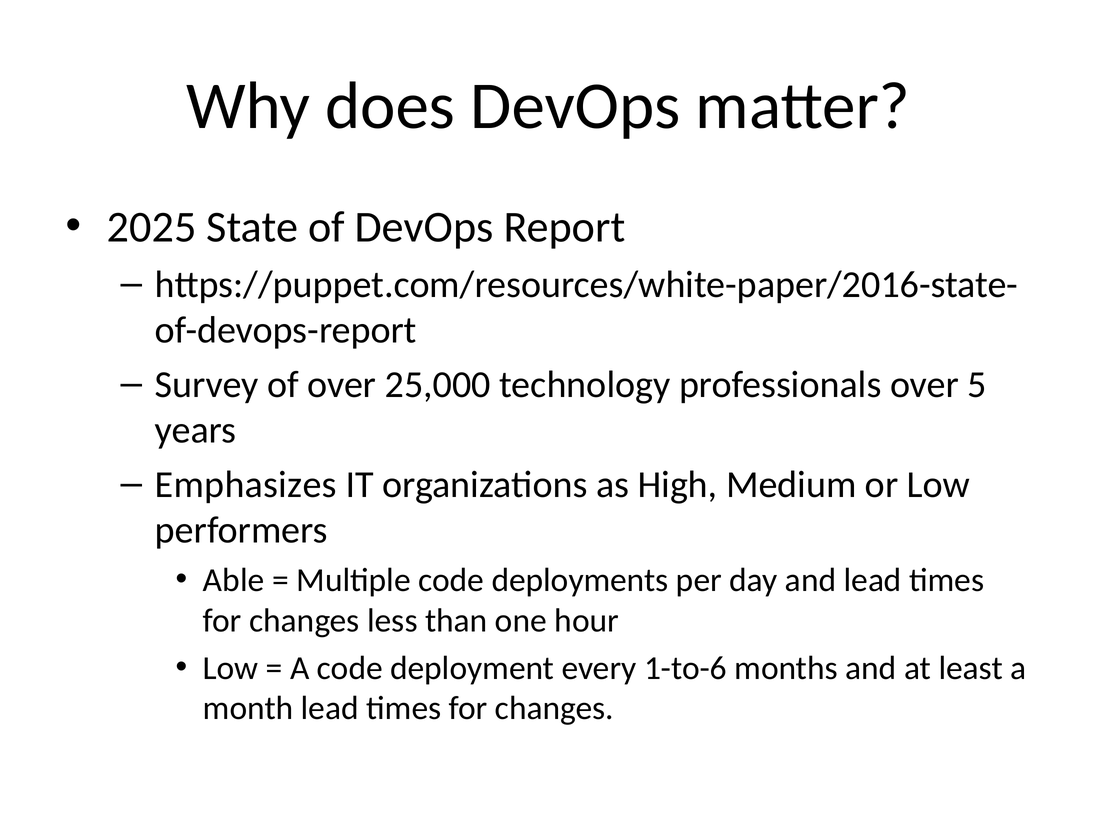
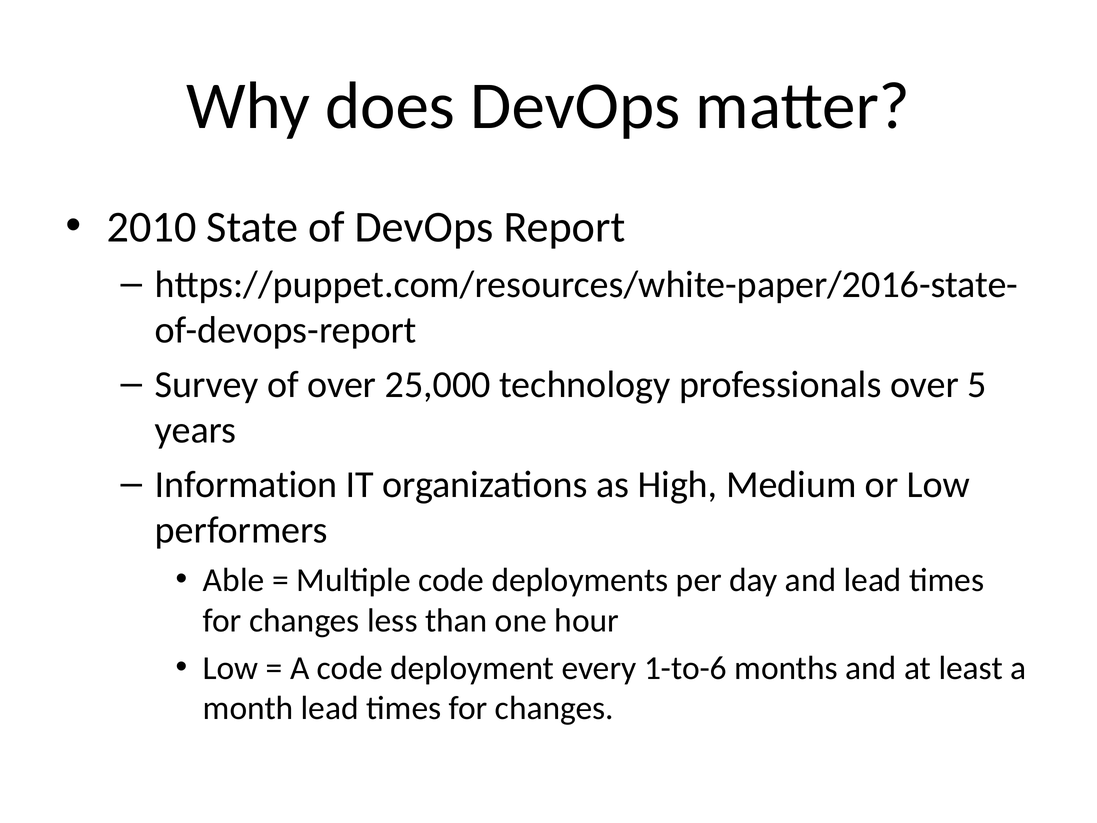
2025: 2025 -> 2010
Emphasizes: Emphasizes -> Information
